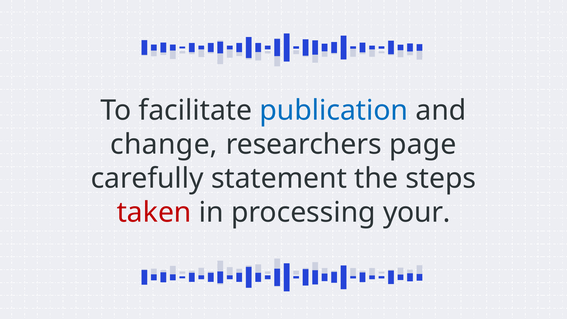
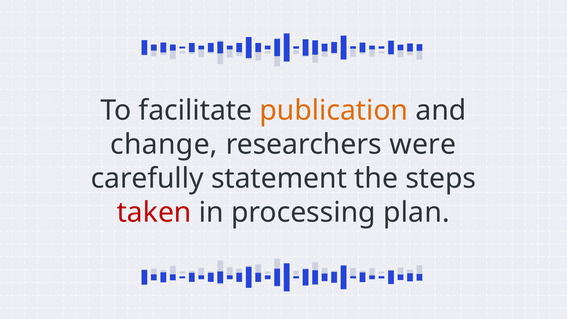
publication colour: blue -> orange
page: page -> were
your: your -> plan
